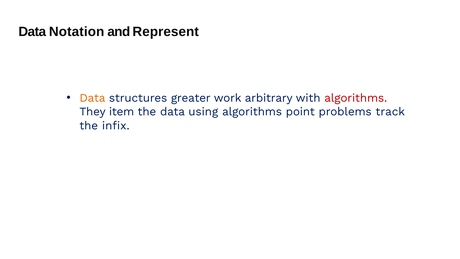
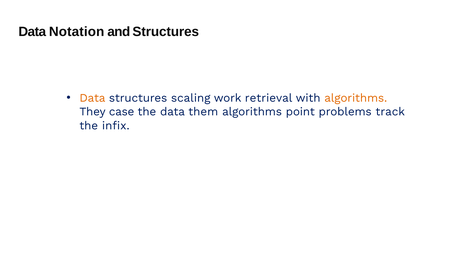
and Represent: Represent -> Structures
greater: greater -> scaling
arbitrary: arbitrary -> retrieval
algorithms at (356, 98) colour: red -> orange
item: item -> case
using: using -> them
